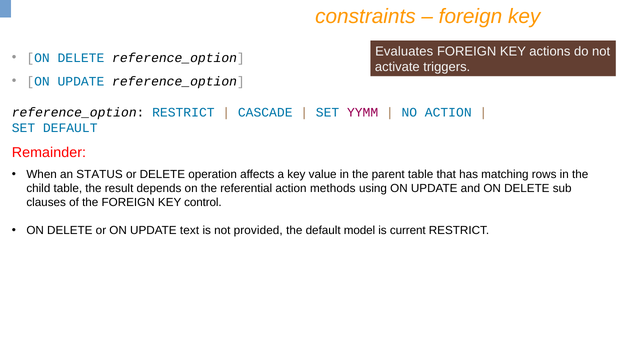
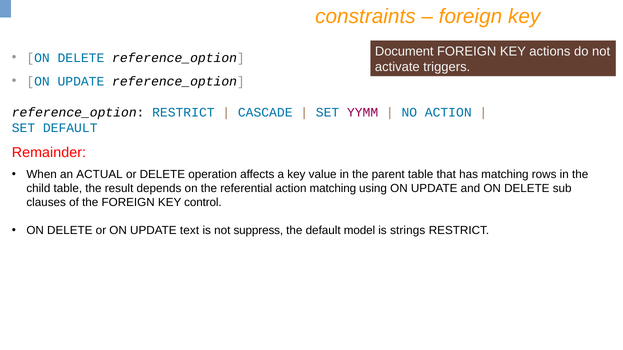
Evaluates: Evaluates -> Document
STATUS: STATUS -> ACTUAL
action methods: methods -> matching
provided: provided -> suppress
current: current -> strings
